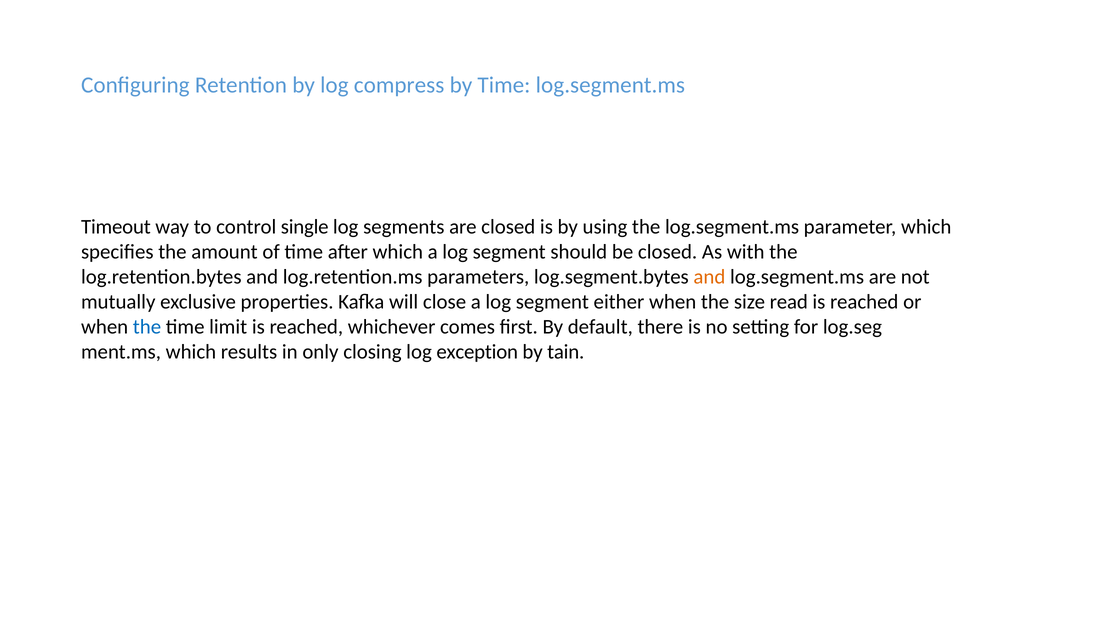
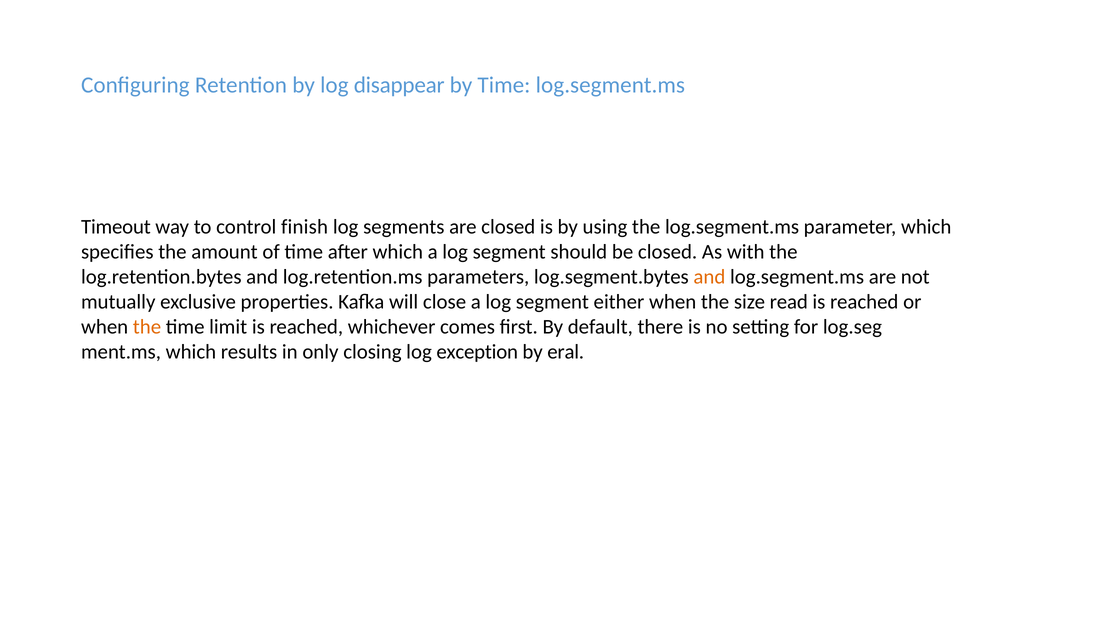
compress: compress -> disappear
single: single -> finish
the at (147, 327) colour: blue -> orange
tain: tain -> eral
